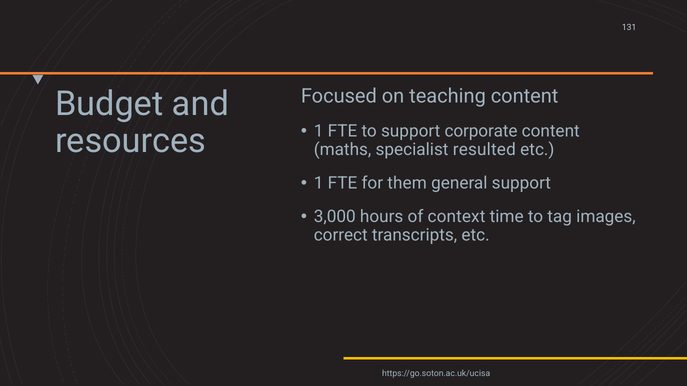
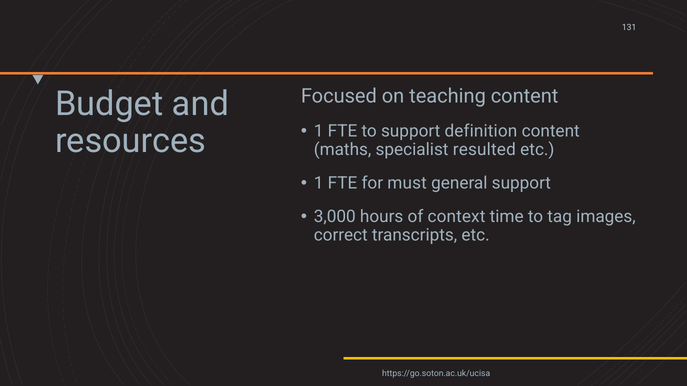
corporate: corporate -> definition
them: them -> must
